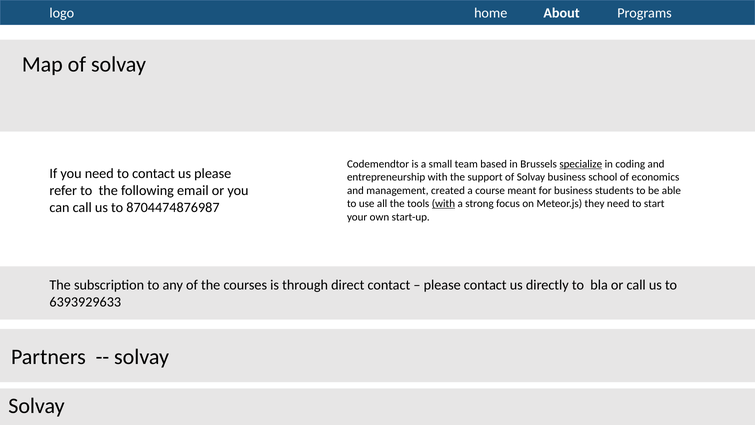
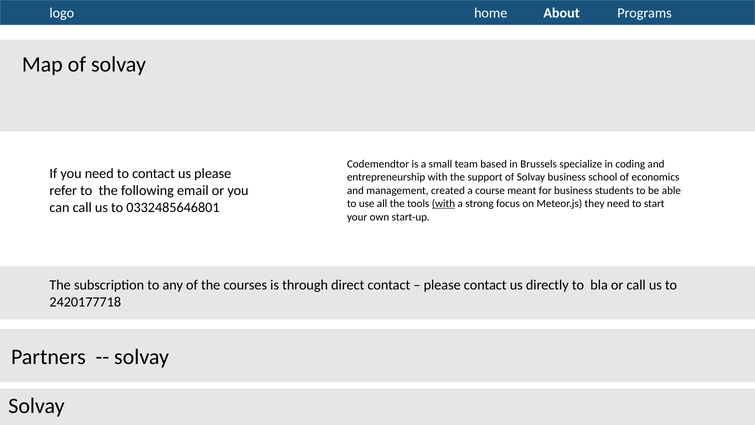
specialize underline: present -> none
8704474876987: 8704474876987 -> 0332485646801
6393929633: 6393929633 -> 2420177718
